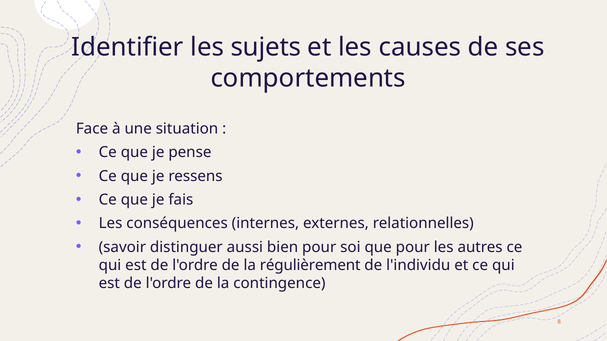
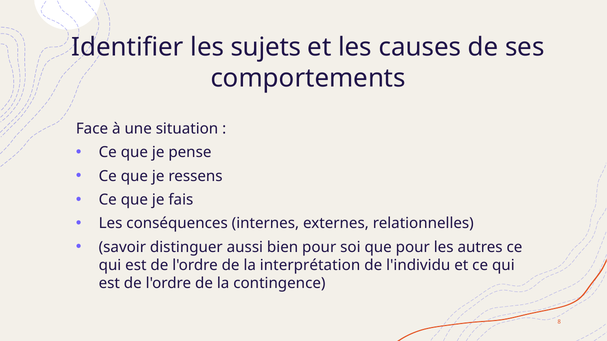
régulièrement: régulièrement -> interprétation
